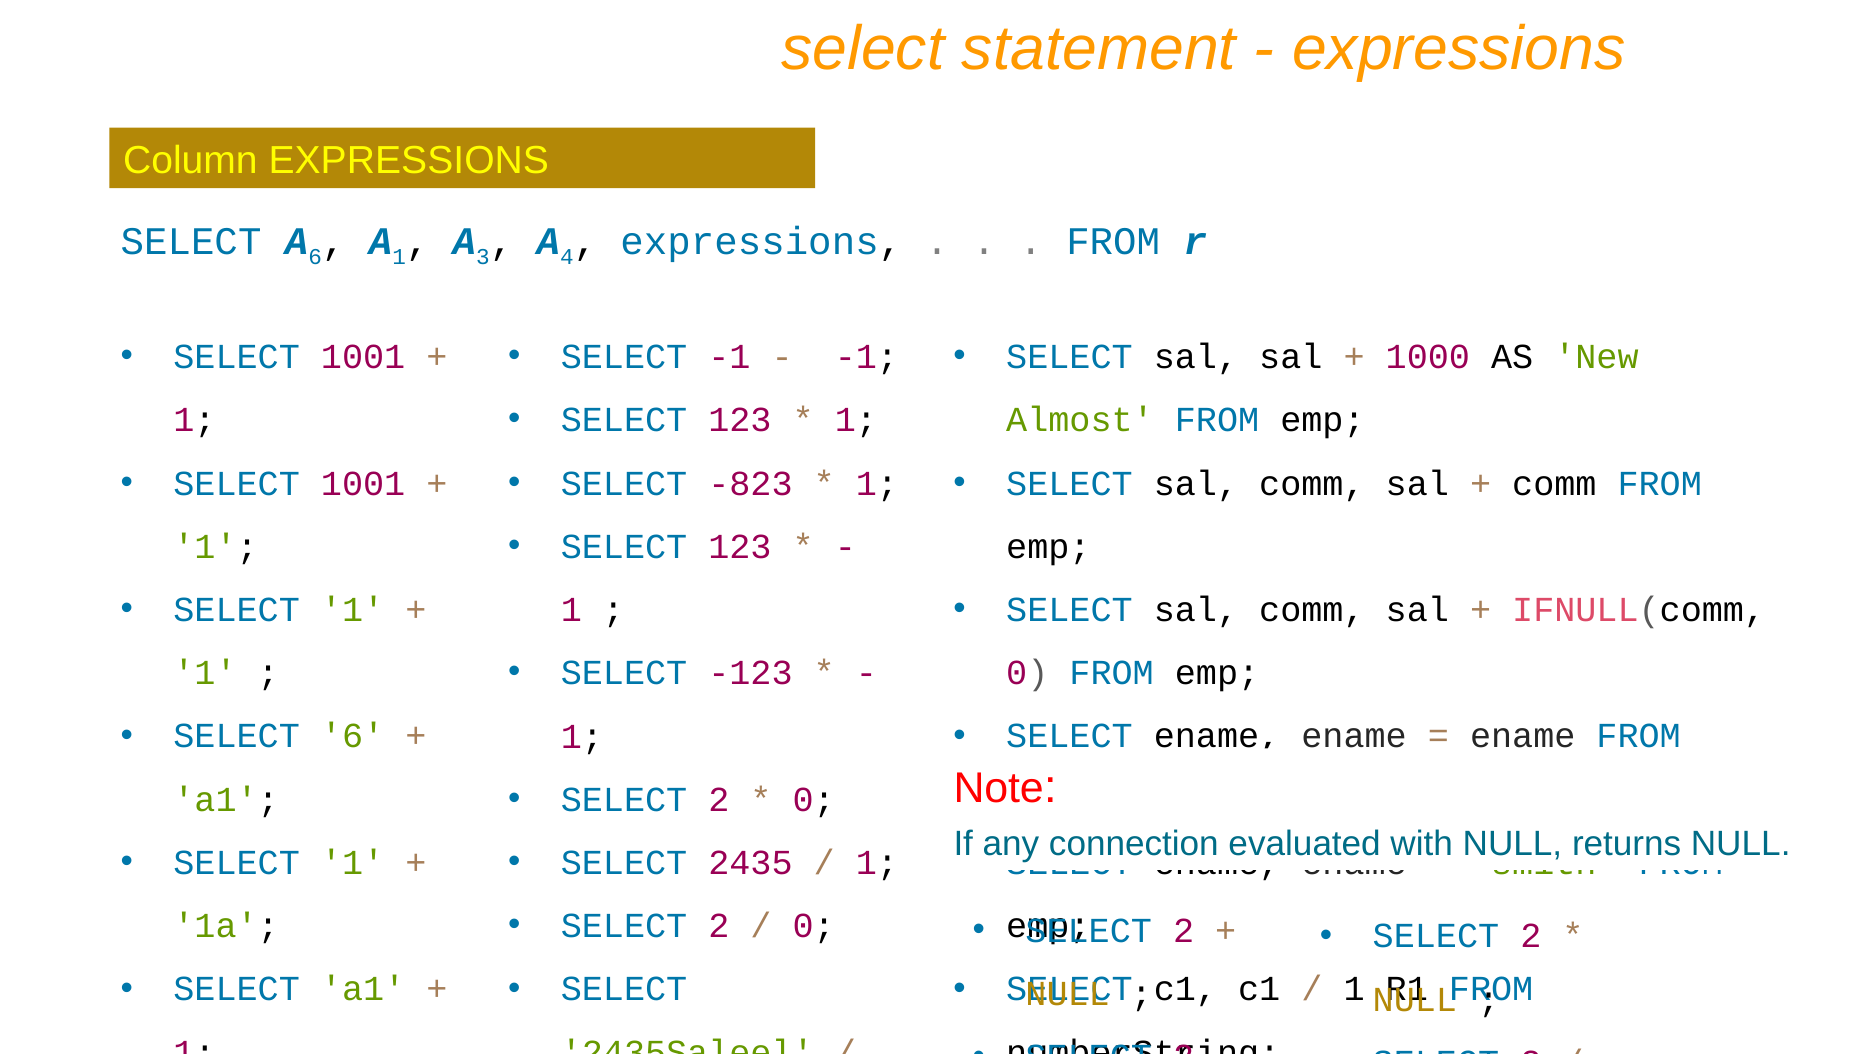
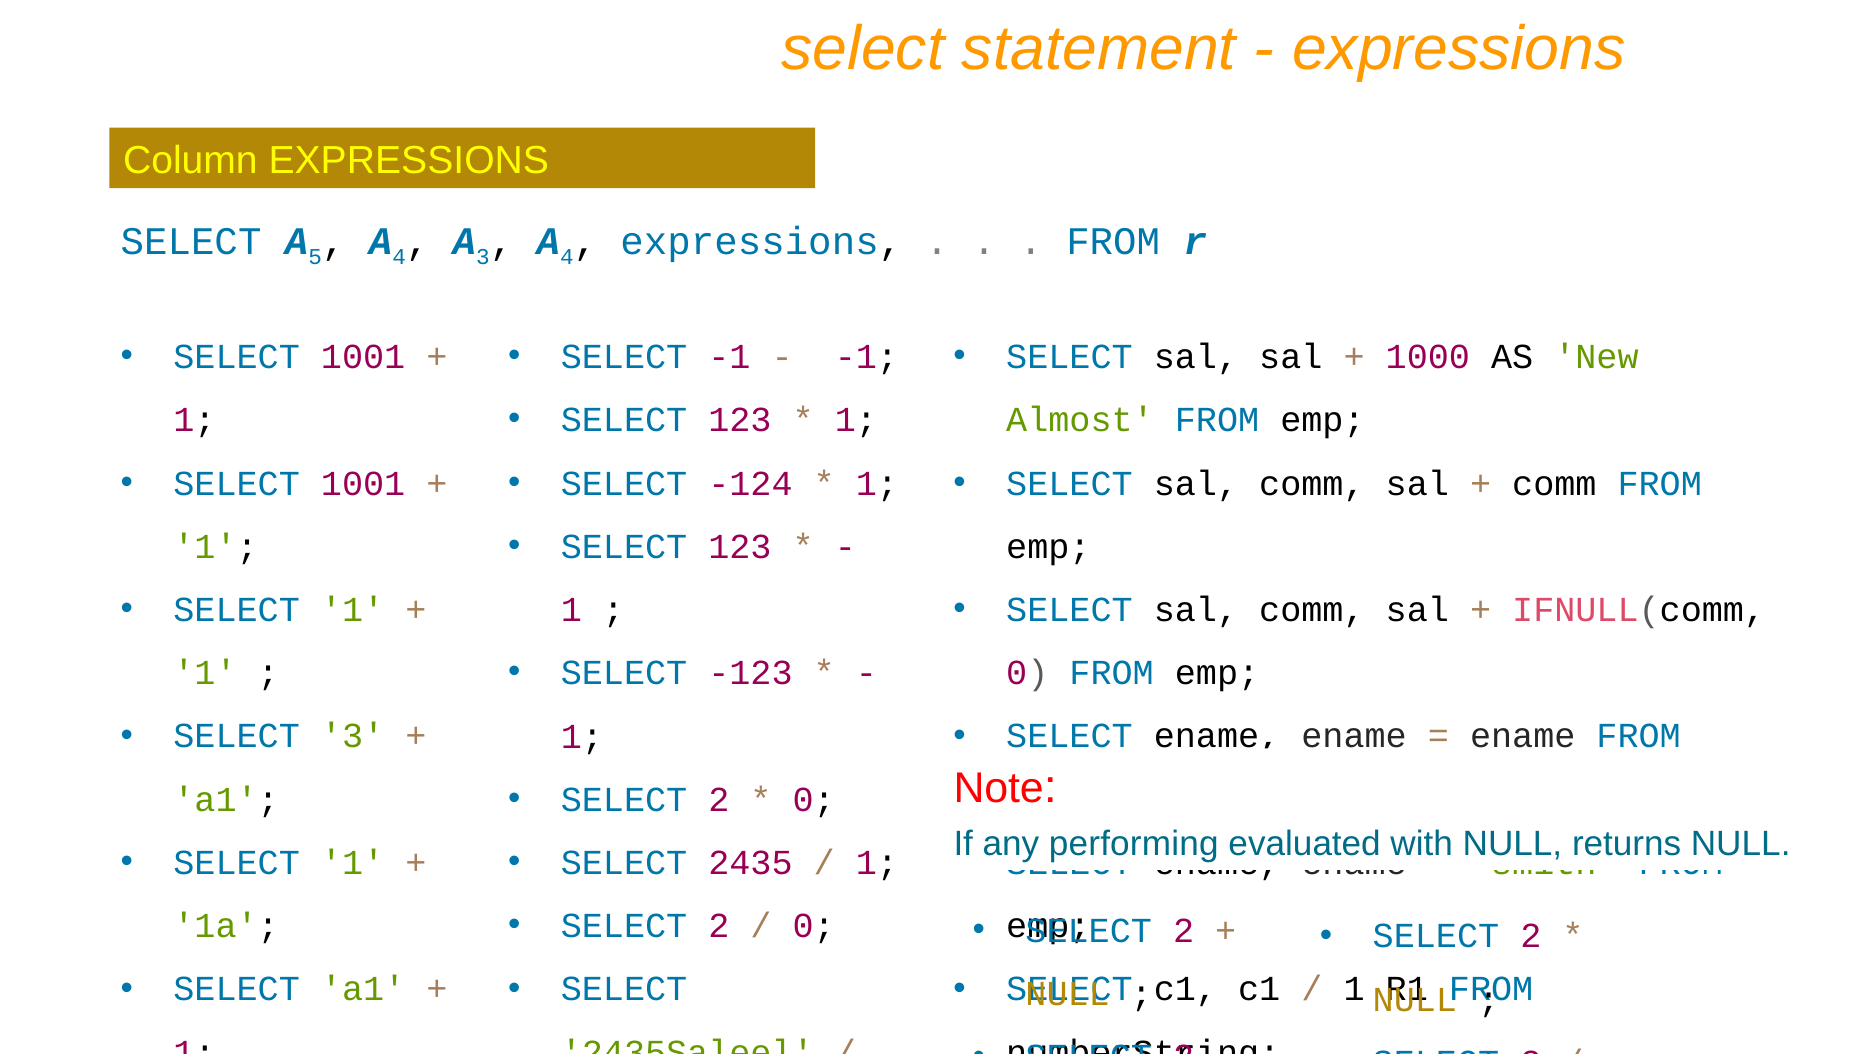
6 at (315, 257): 6 -> 5
1 at (399, 257): 1 -> 4
-823: -823 -> -124
SELECT 6: 6 -> 3
connection: connection -> performing
